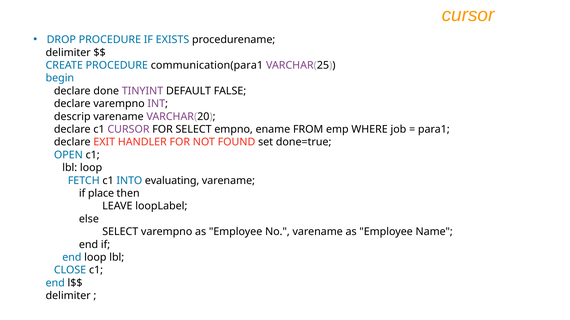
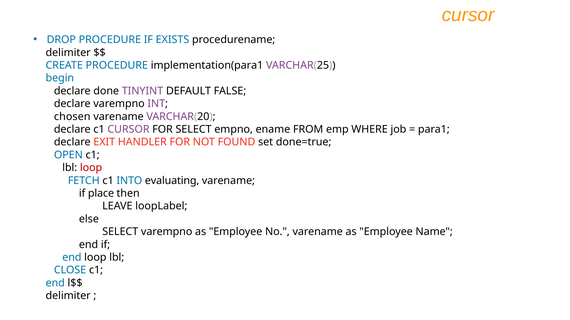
communication(para1: communication(para1 -> implementation(para1
descrip: descrip -> chosen
loop at (91, 168) colour: black -> red
